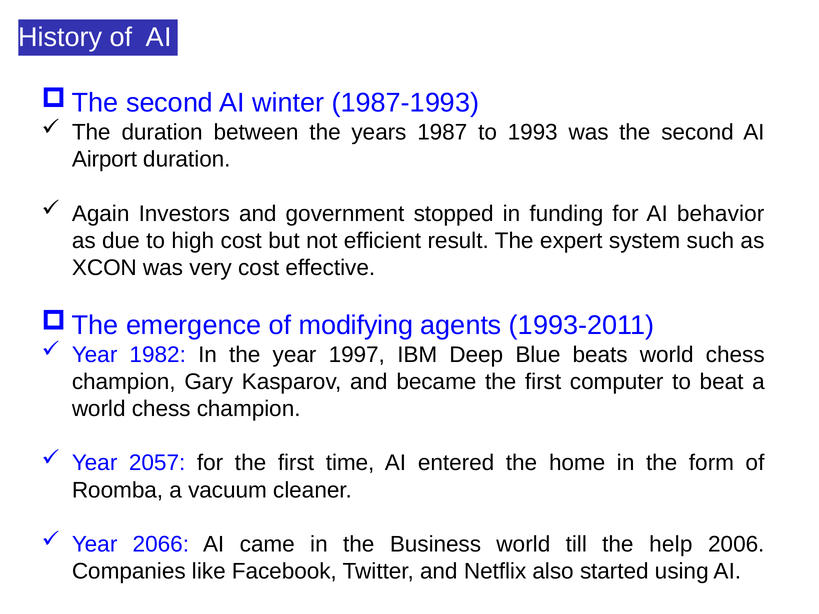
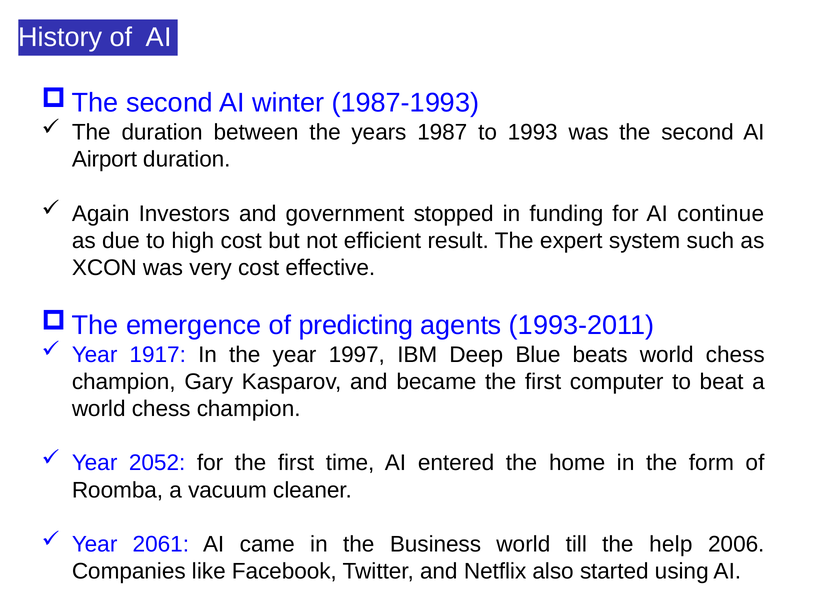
behavior: behavior -> continue
modifying: modifying -> predicting
1982: 1982 -> 1917
2057: 2057 -> 2052
2066: 2066 -> 2061
